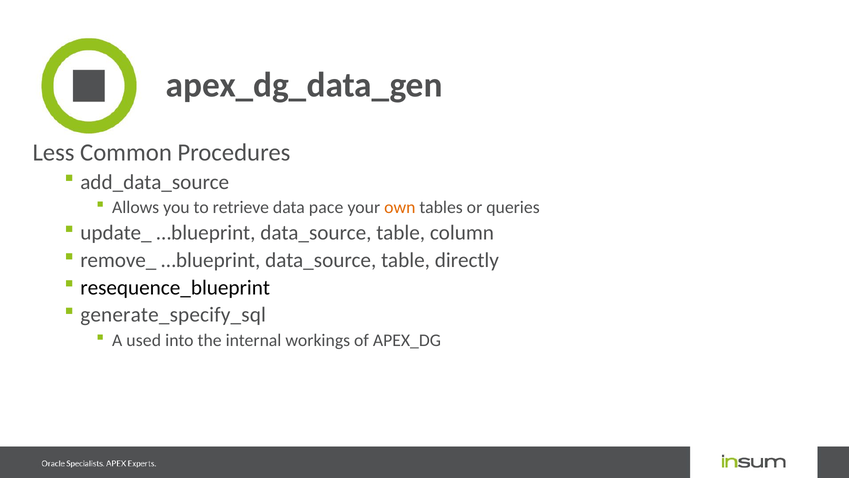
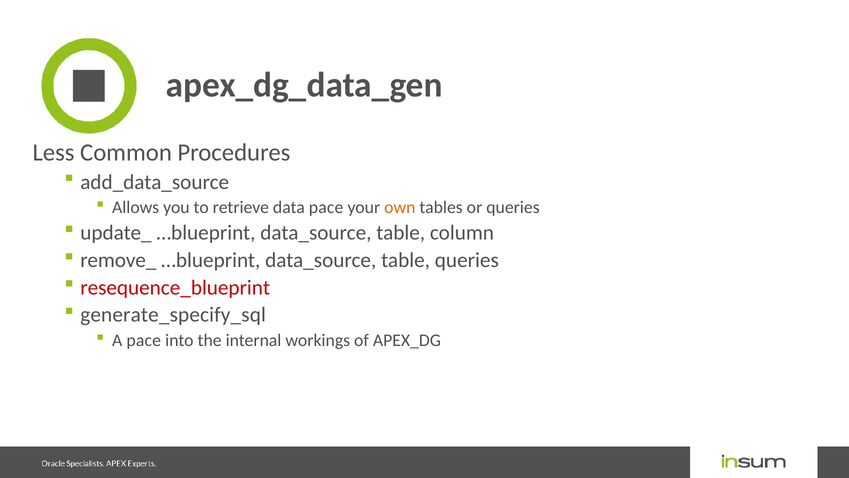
table directly: directly -> queries
resequence_blueprint colour: black -> red
A used: used -> pace
